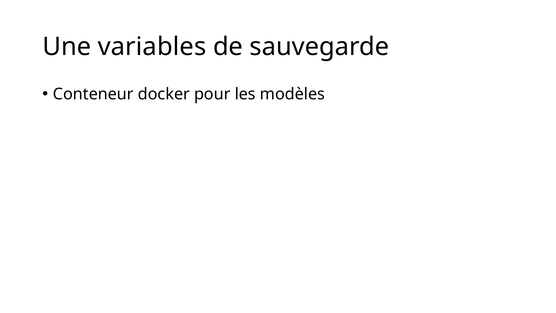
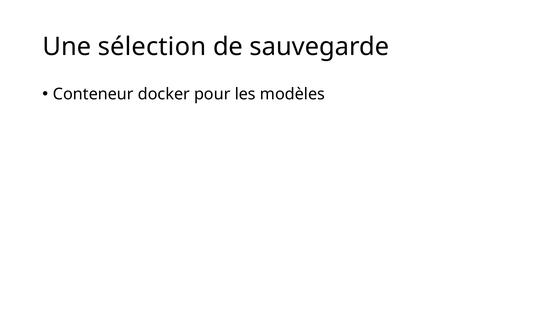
variables: variables -> sélection
